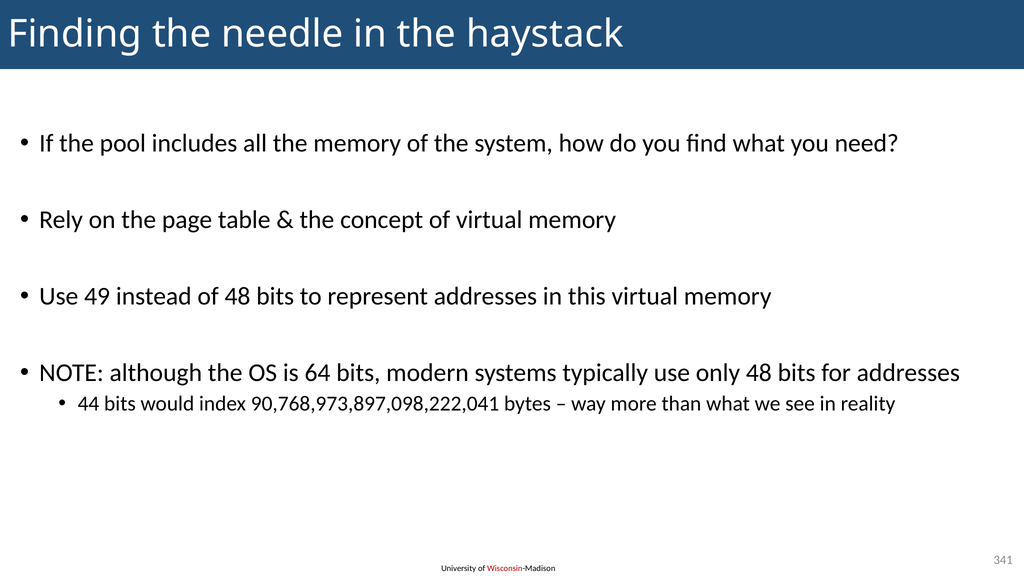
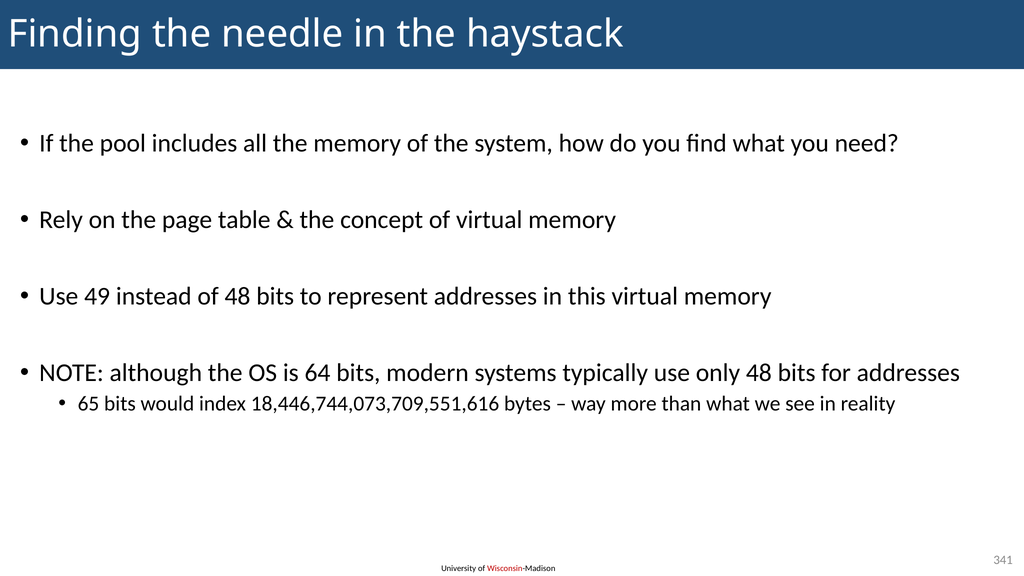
44: 44 -> 65
90,768,973,897,098,222,041: 90,768,973,897,098,222,041 -> 18,446,744,073,709,551,616
